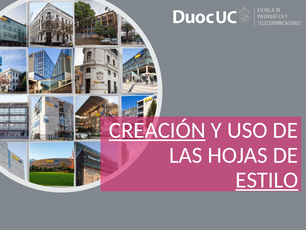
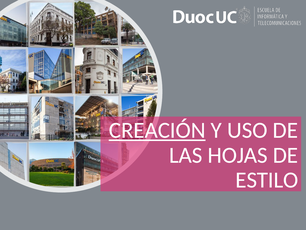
ESTILO underline: present -> none
